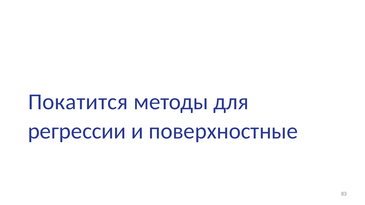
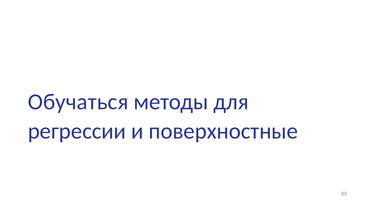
Покатится: Покатится -> Обучаться
